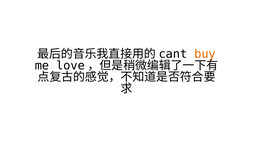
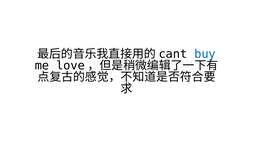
buy colour: orange -> blue
